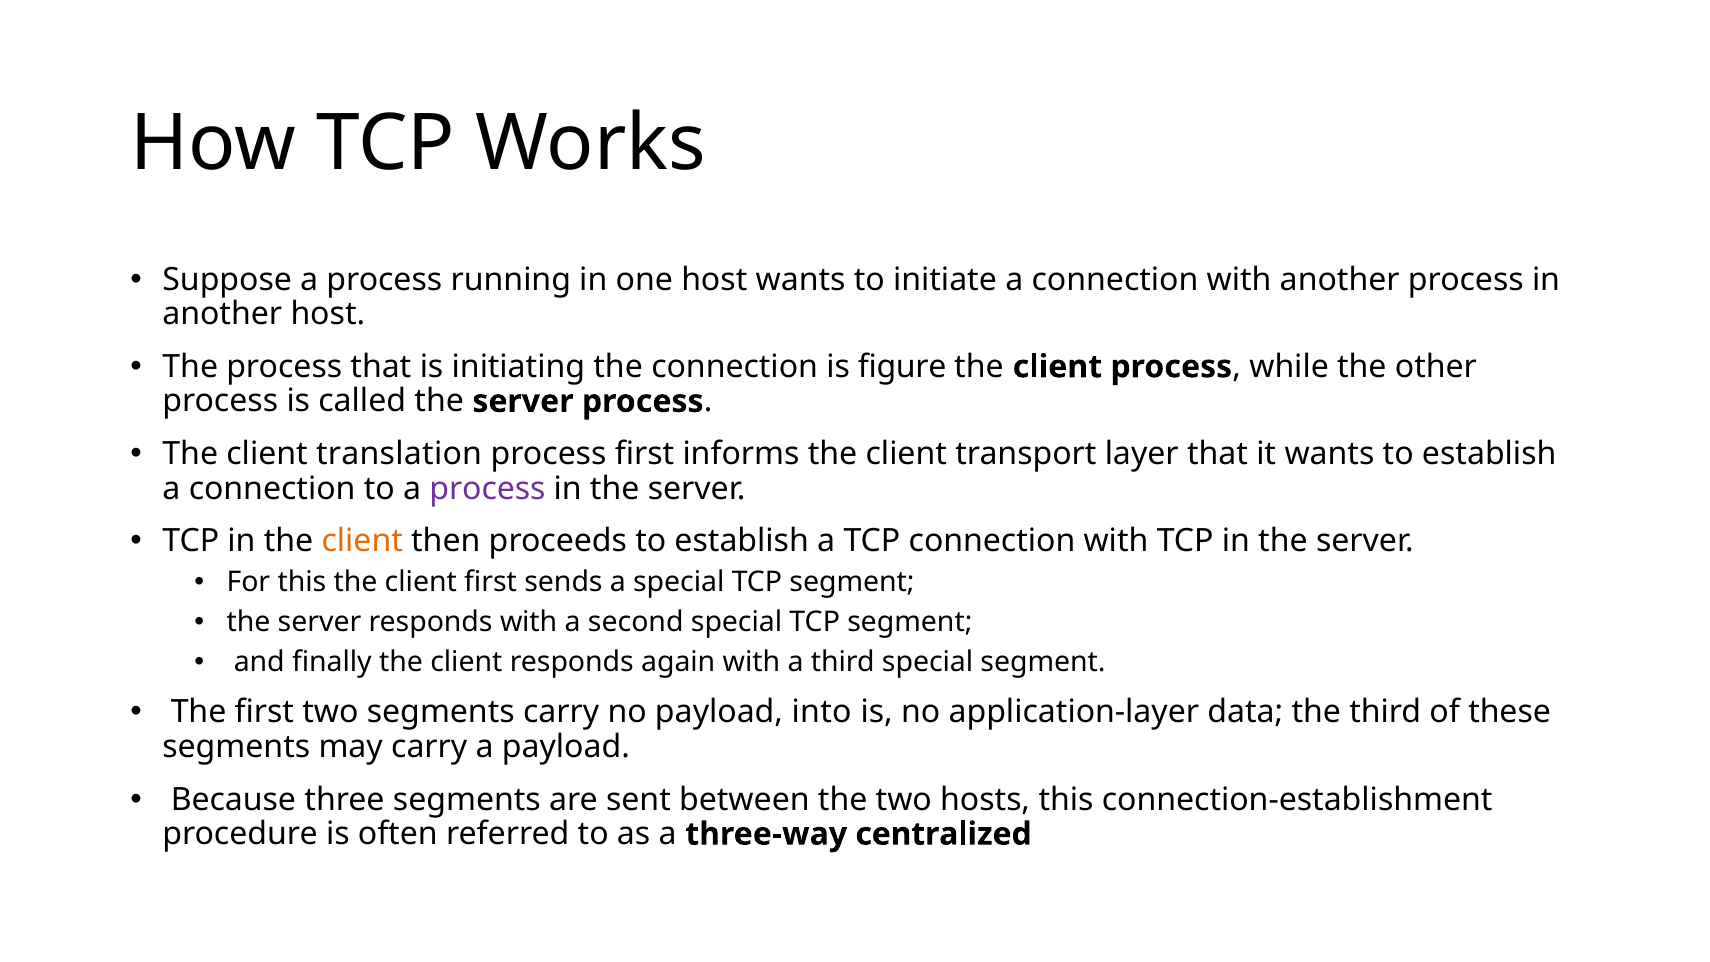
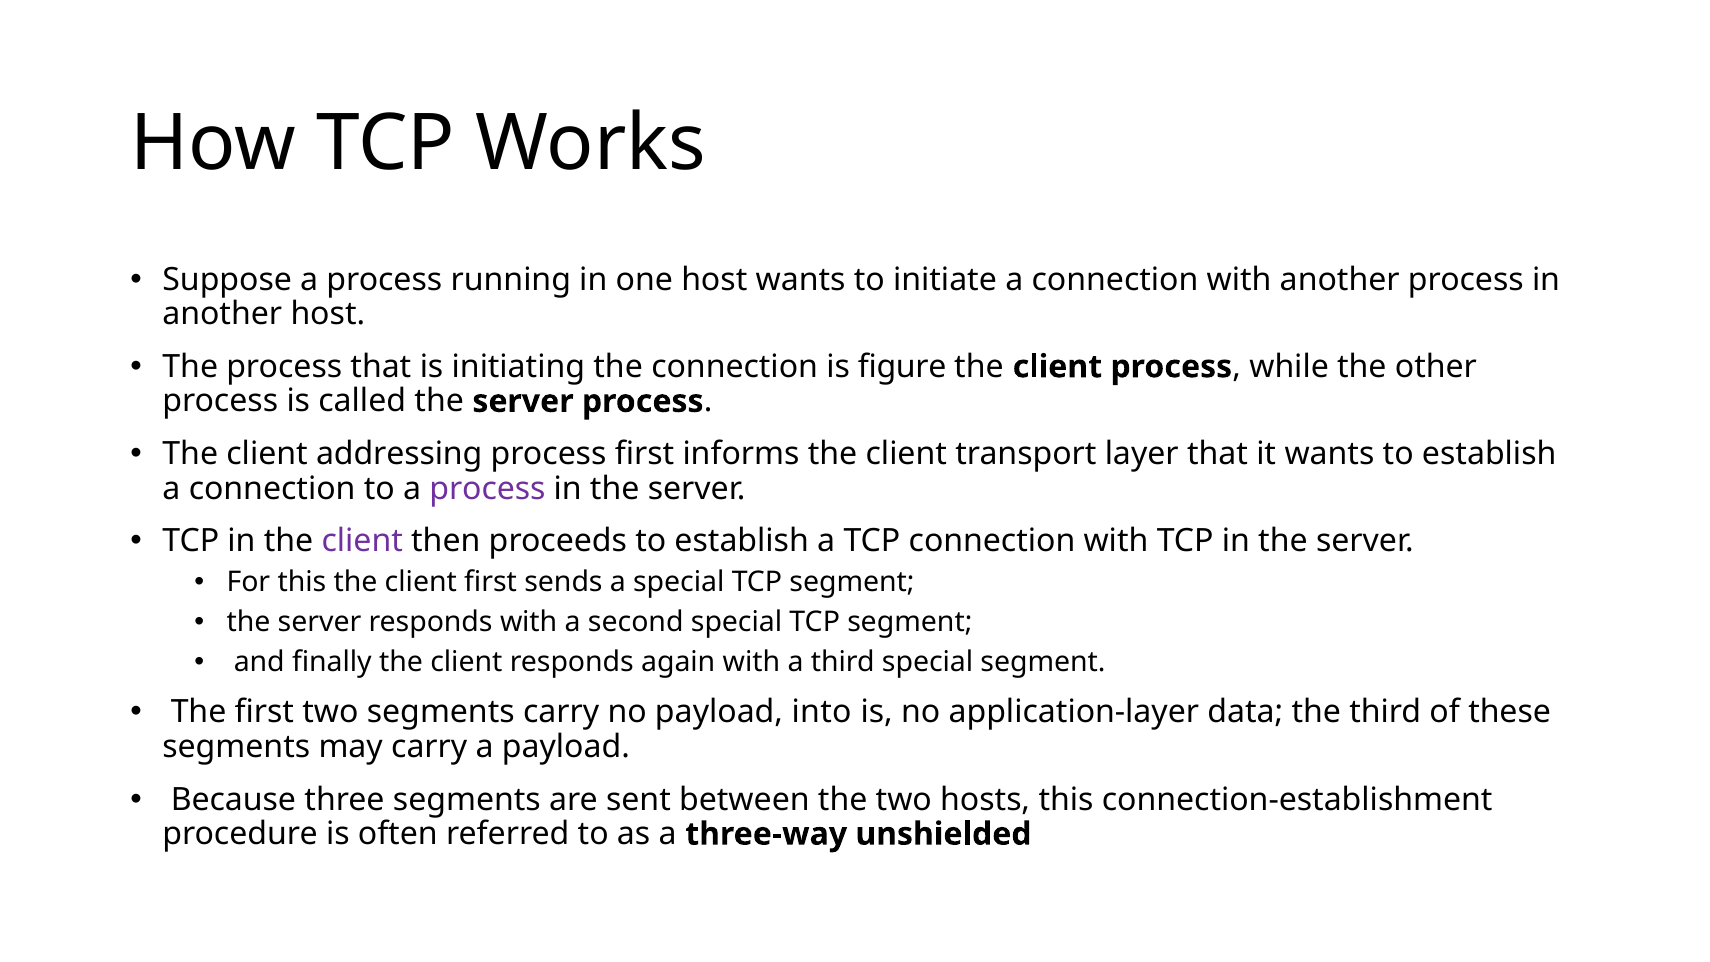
translation: translation -> addressing
client at (362, 541) colour: orange -> purple
centralized: centralized -> unshielded
